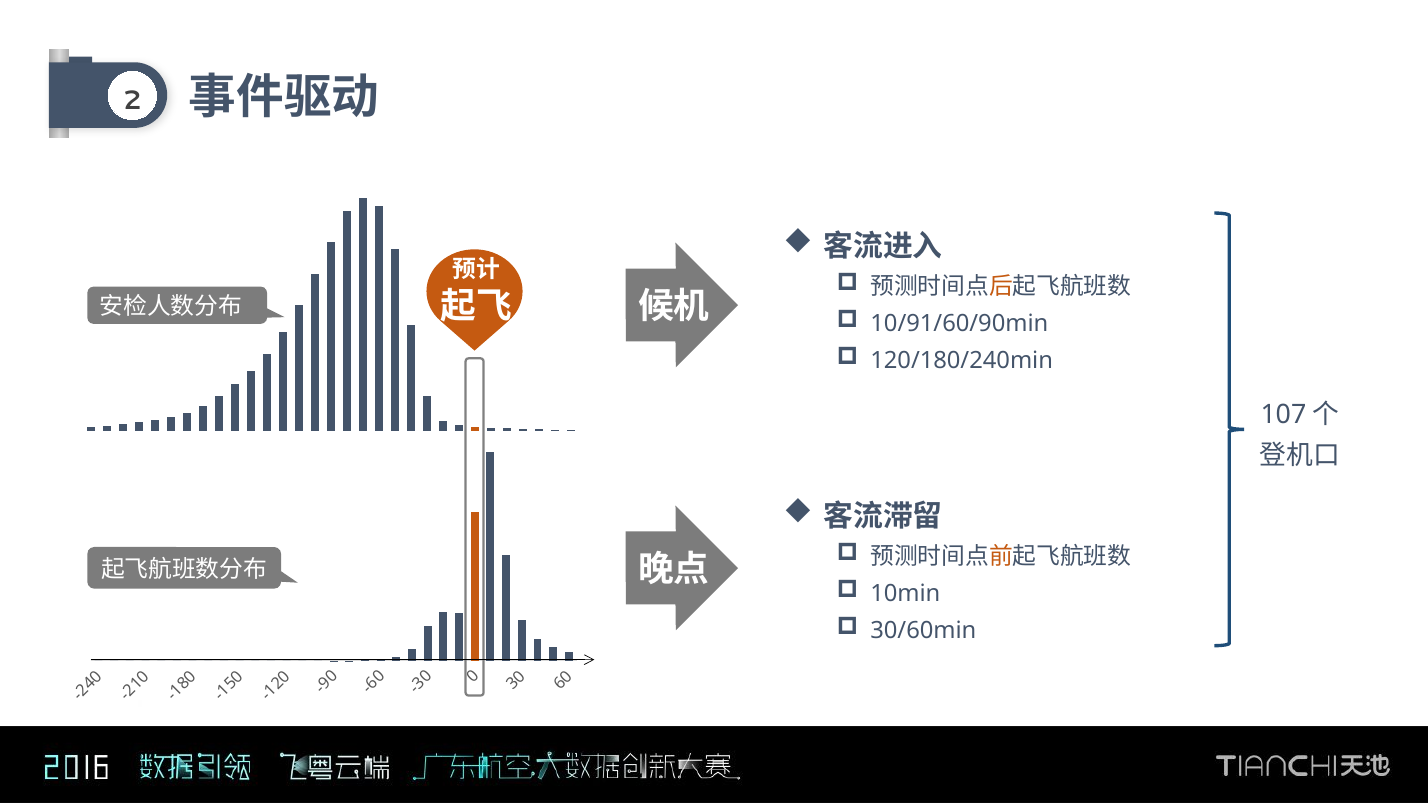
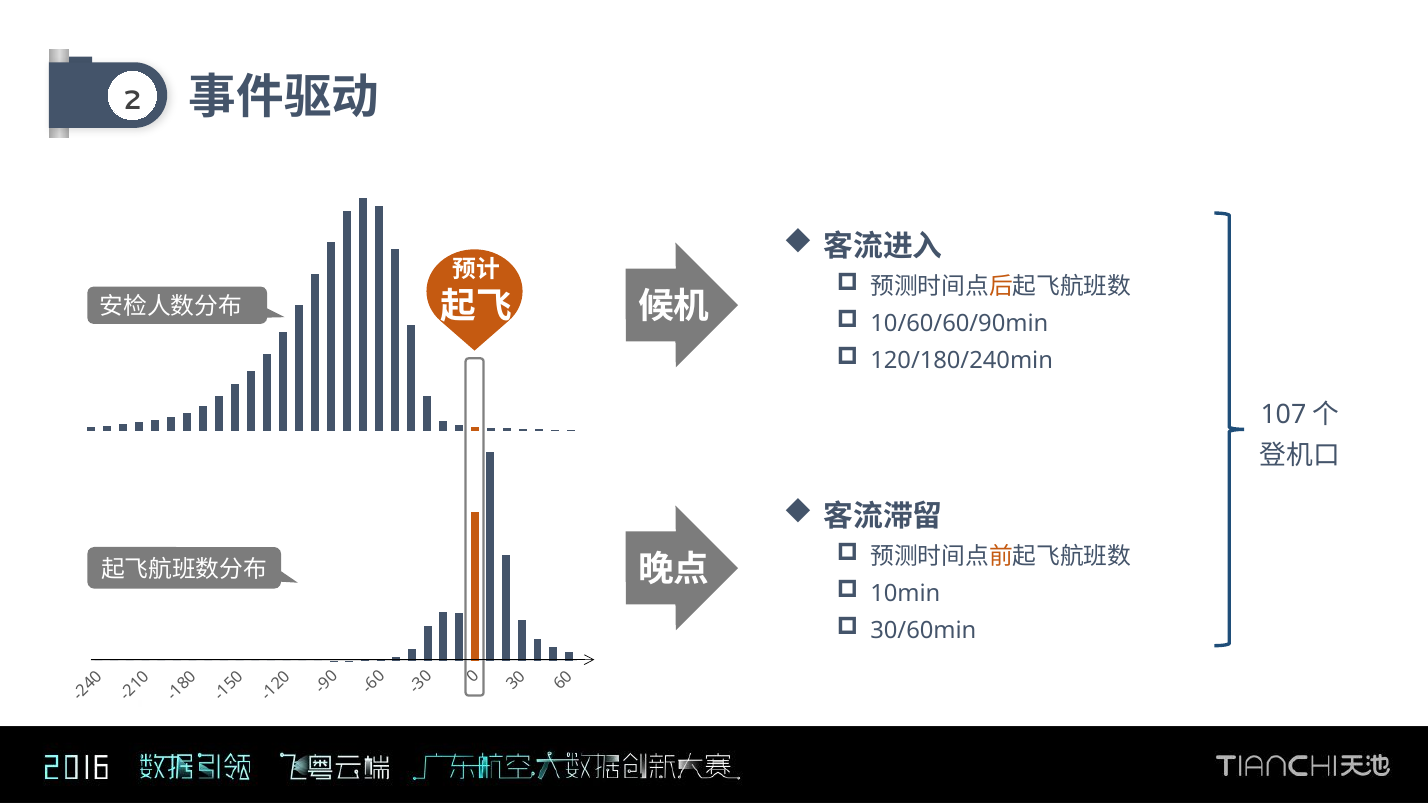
10/91/60/90min: 10/91/60/90min -> 10/60/60/90min
